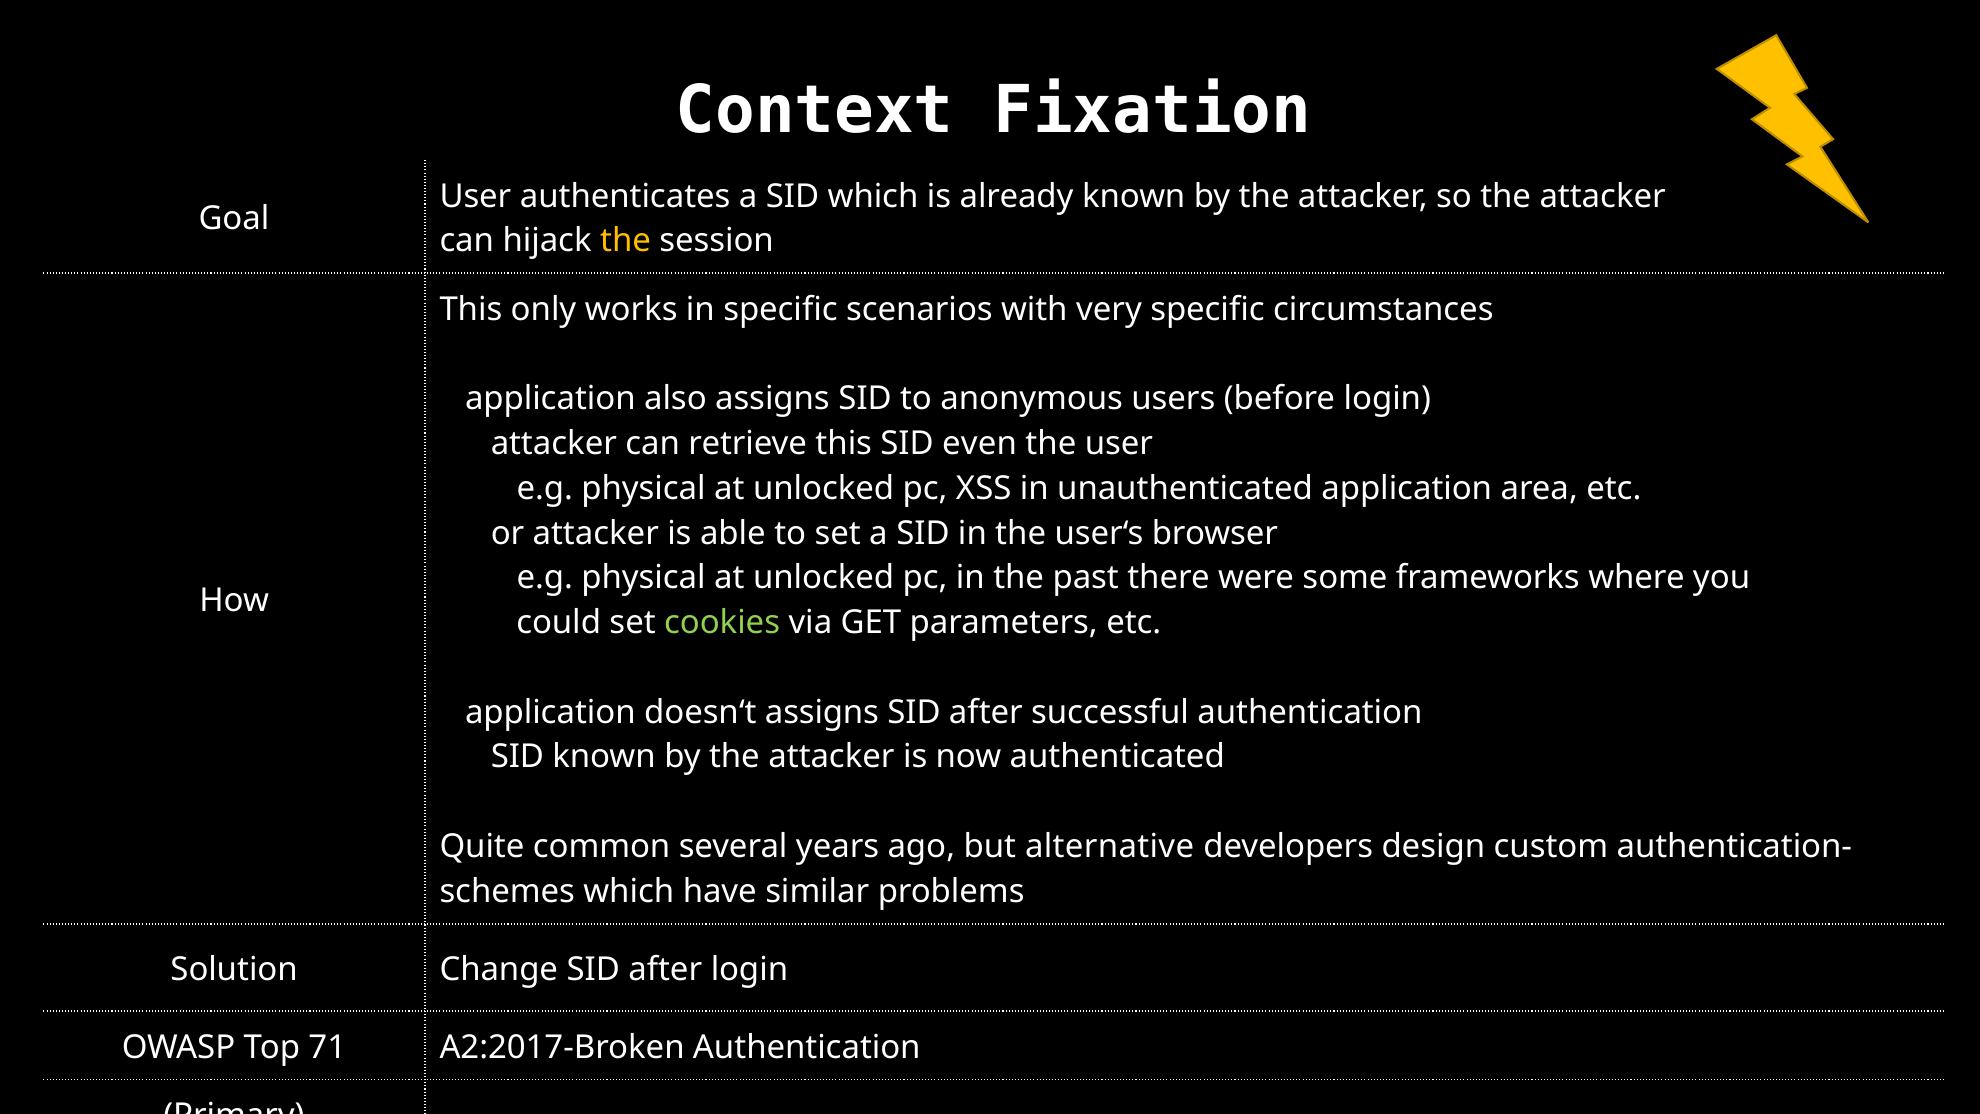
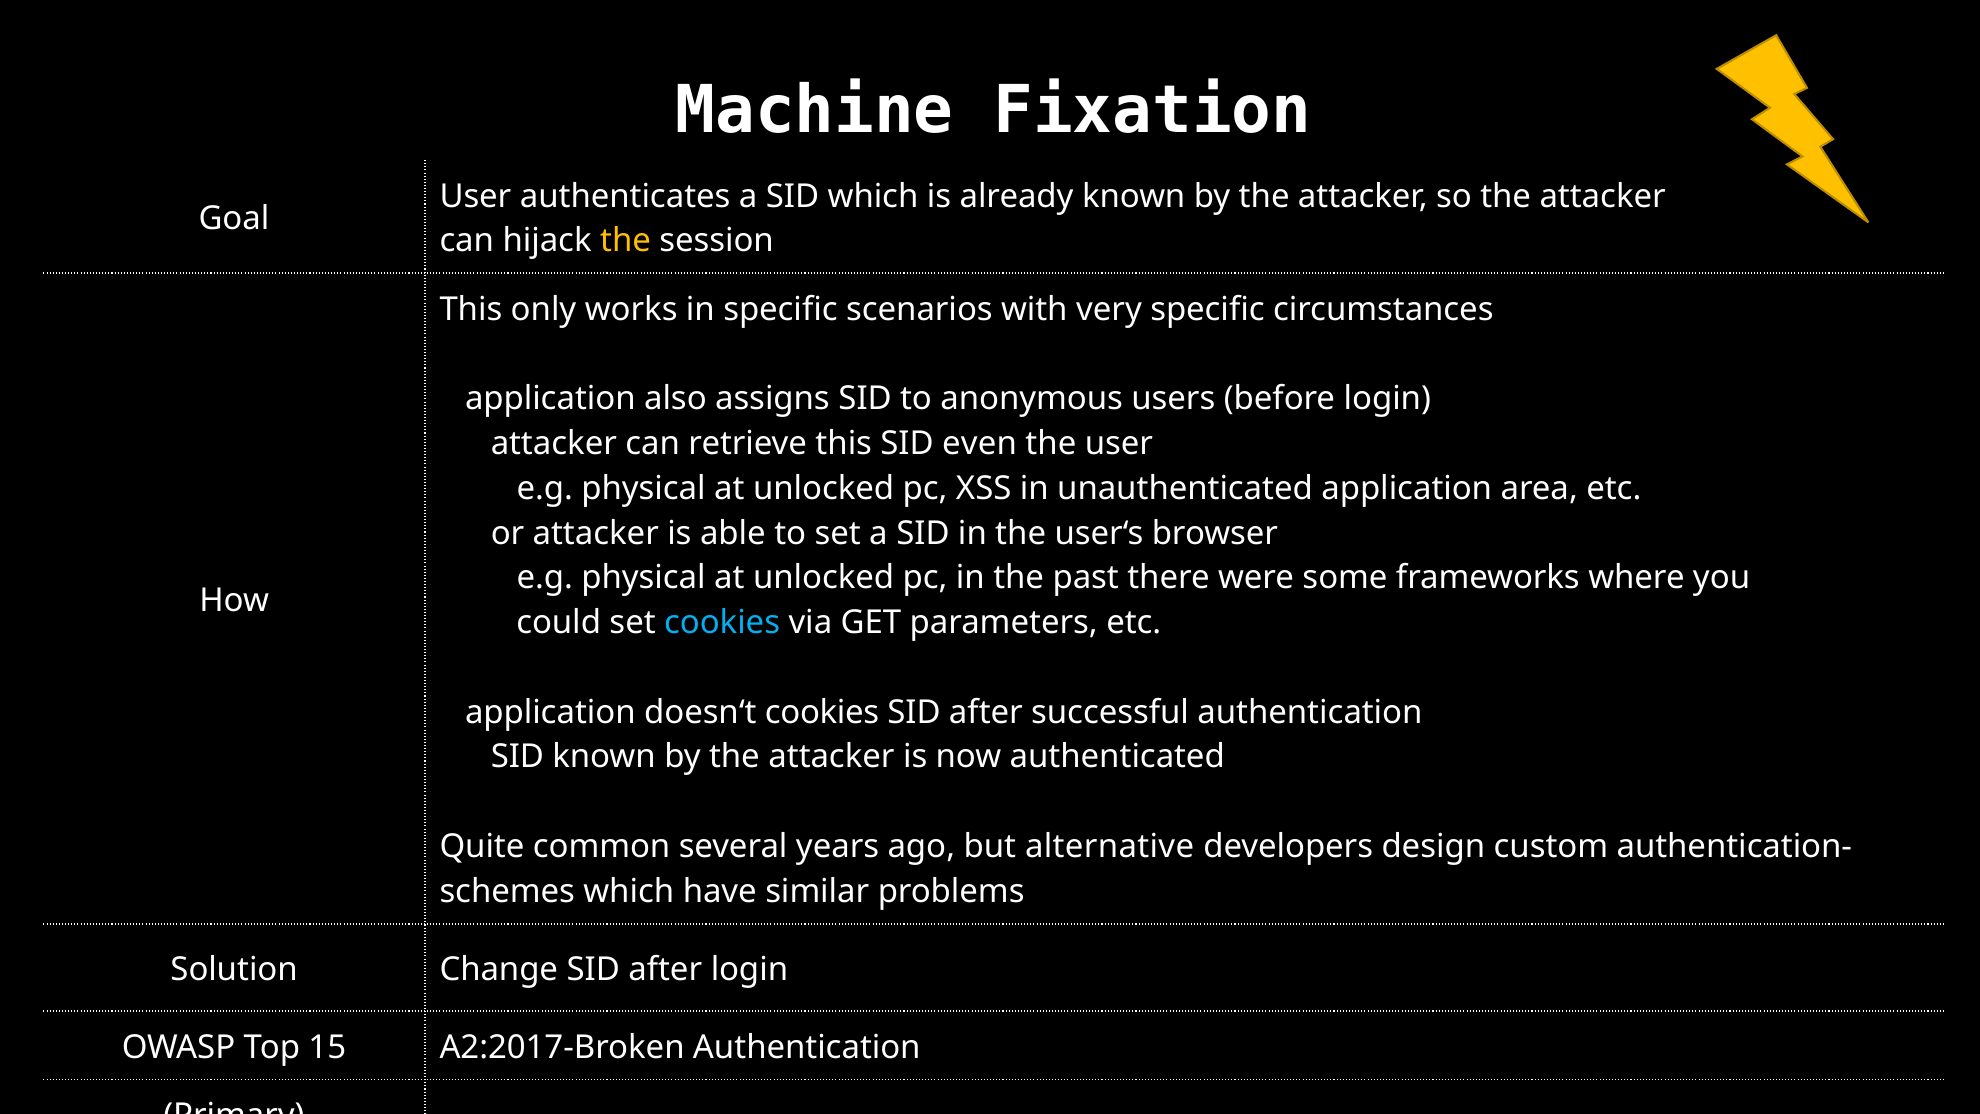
Context: Context -> Machine
cookies at (722, 623) colour: light green -> light blue
doesn‘t assigns: assigns -> cookies
71: 71 -> 15
